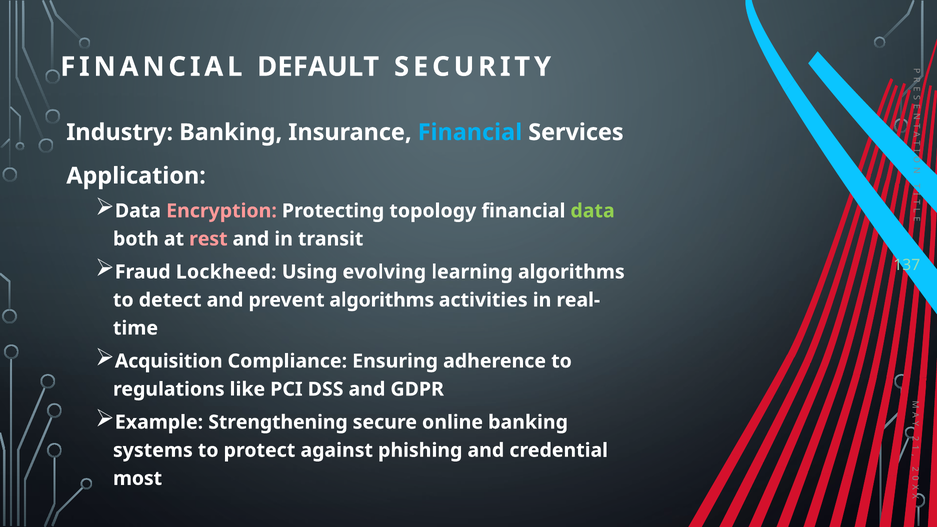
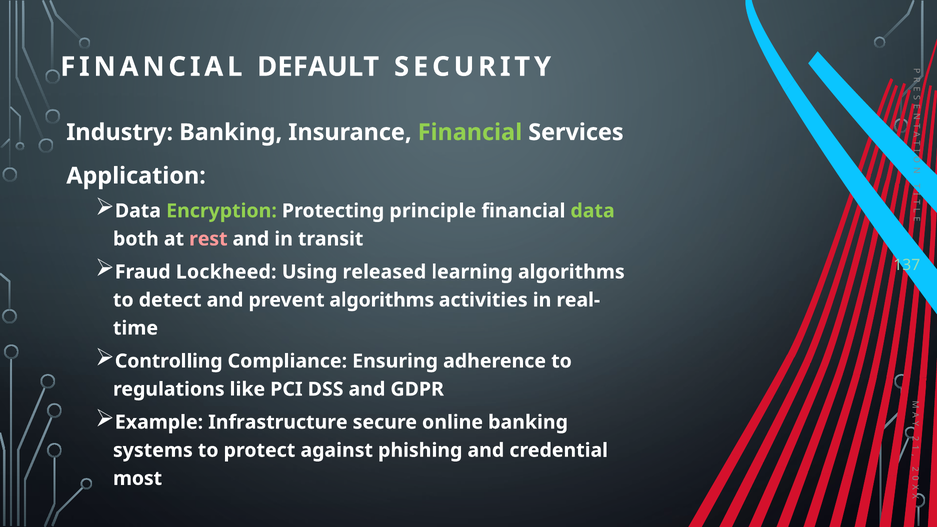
Financial at (470, 132) colour: light blue -> light green
Encryption colour: pink -> light green
topology: topology -> principle
evolving: evolving -> released
Acquisition: Acquisition -> Controlling
Strengthening: Strengthening -> Infrastructure
